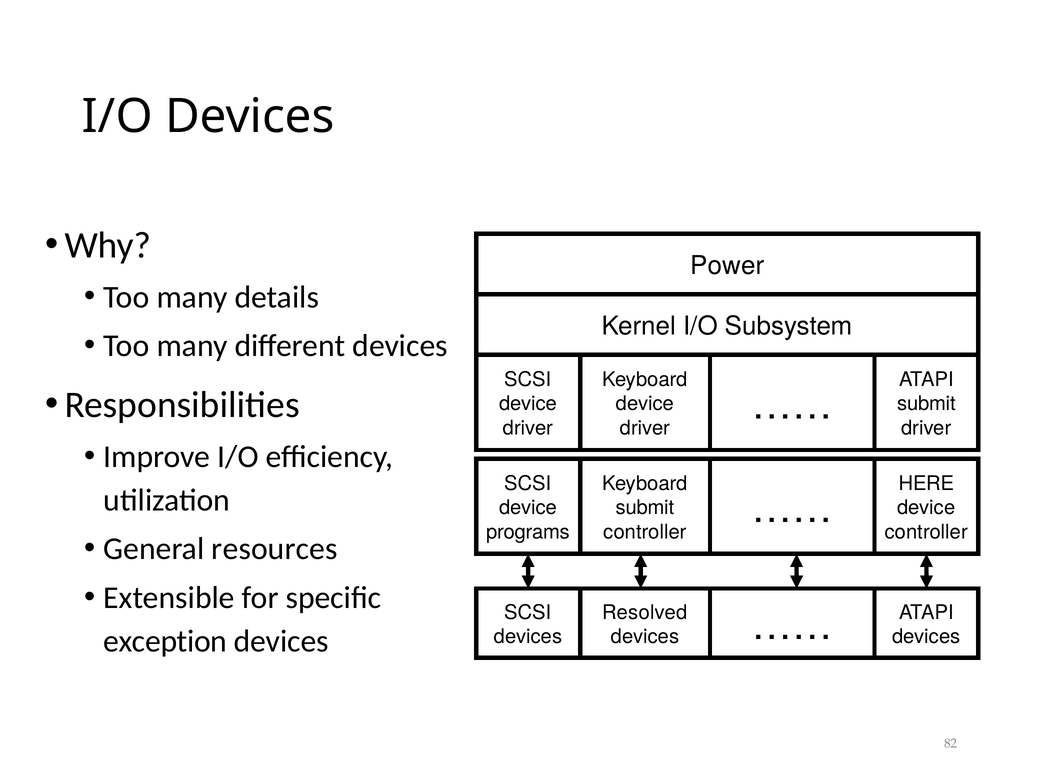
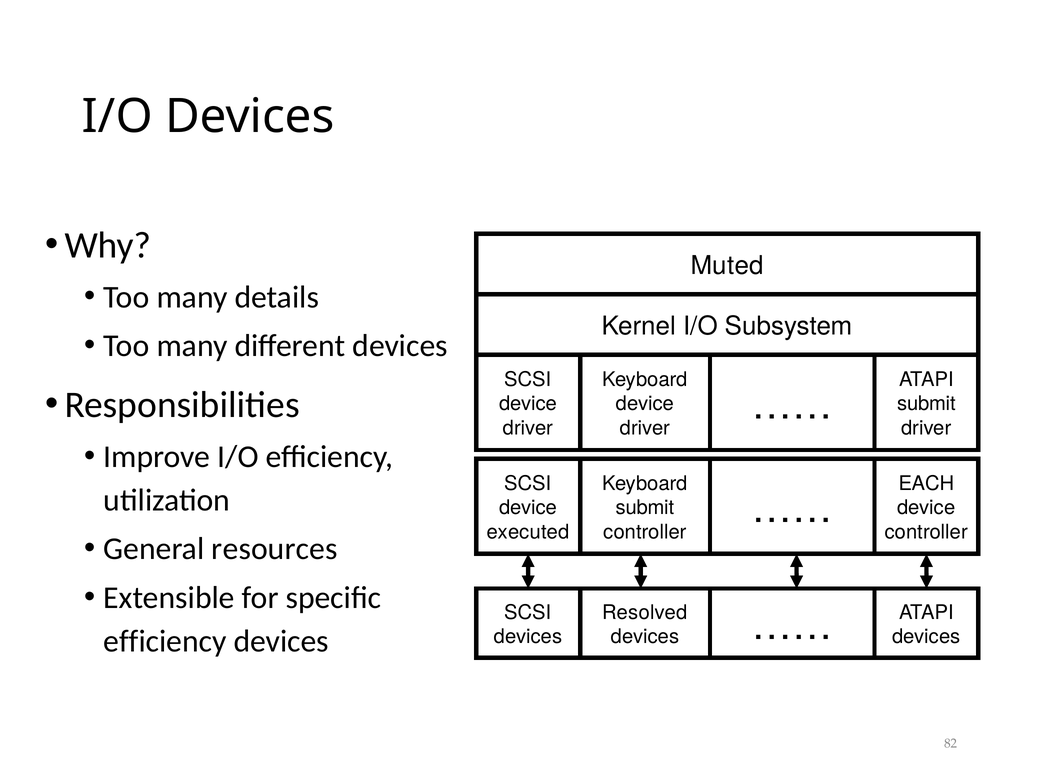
Power: Power -> Muted
HERE: HERE -> EACH
programs: programs -> executed
exception at (165, 641): exception -> efficiency
